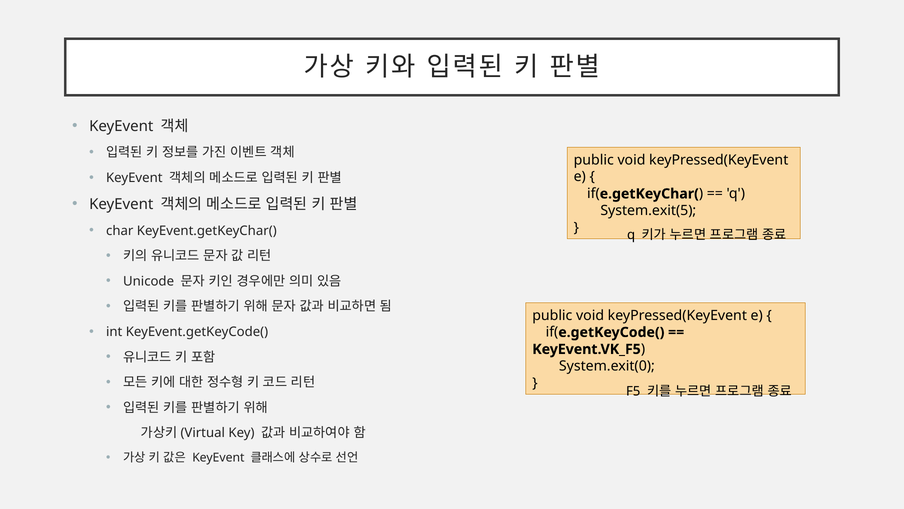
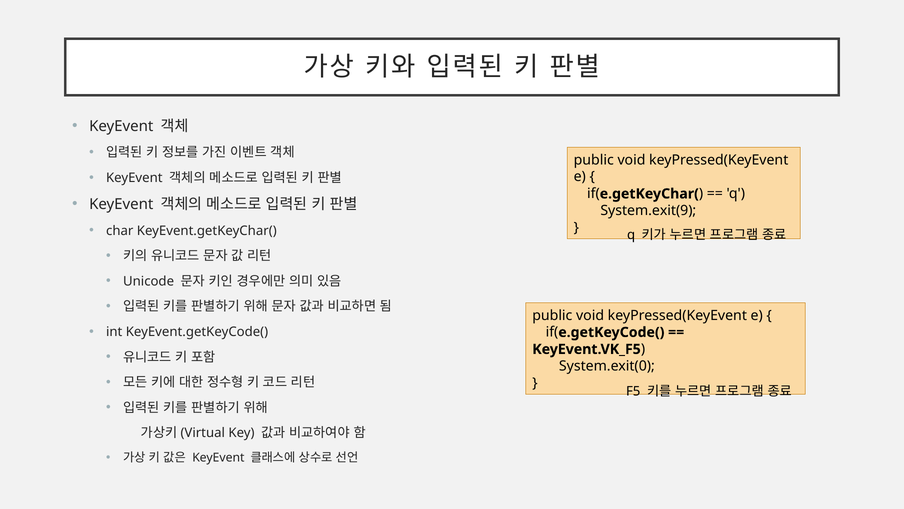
System.exit(5: System.exit(5 -> System.exit(9
